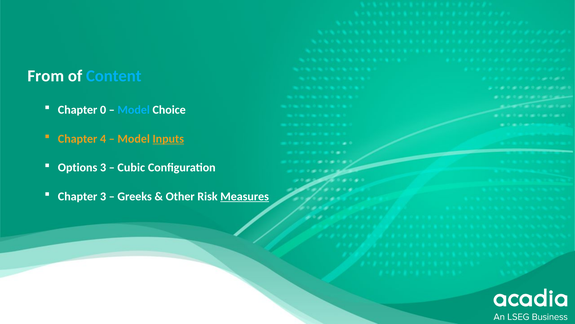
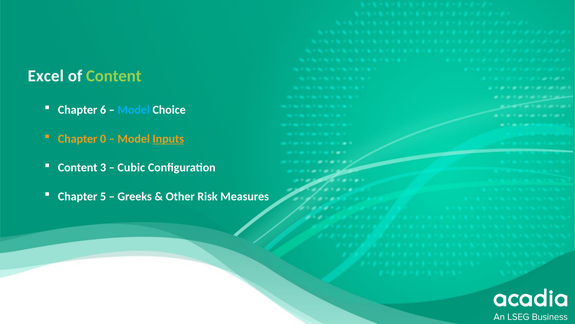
From: From -> Excel
Content at (114, 76) colour: light blue -> light green
0: 0 -> 6
4: 4 -> 0
Options at (78, 167): Options -> Content
Chapter 3: 3 -> 5
Measures underline: present -> none
